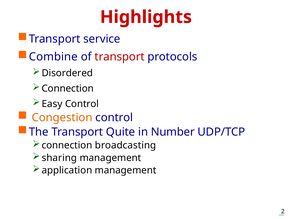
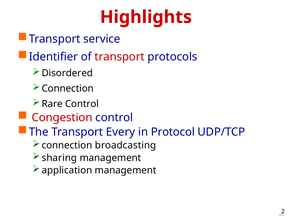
Combine: Combine -> Identifier
Easy: Easy -> Rare
Congestion colour: orange -> red
Quite: Quite -> Every
Number: Number -> Protocol
